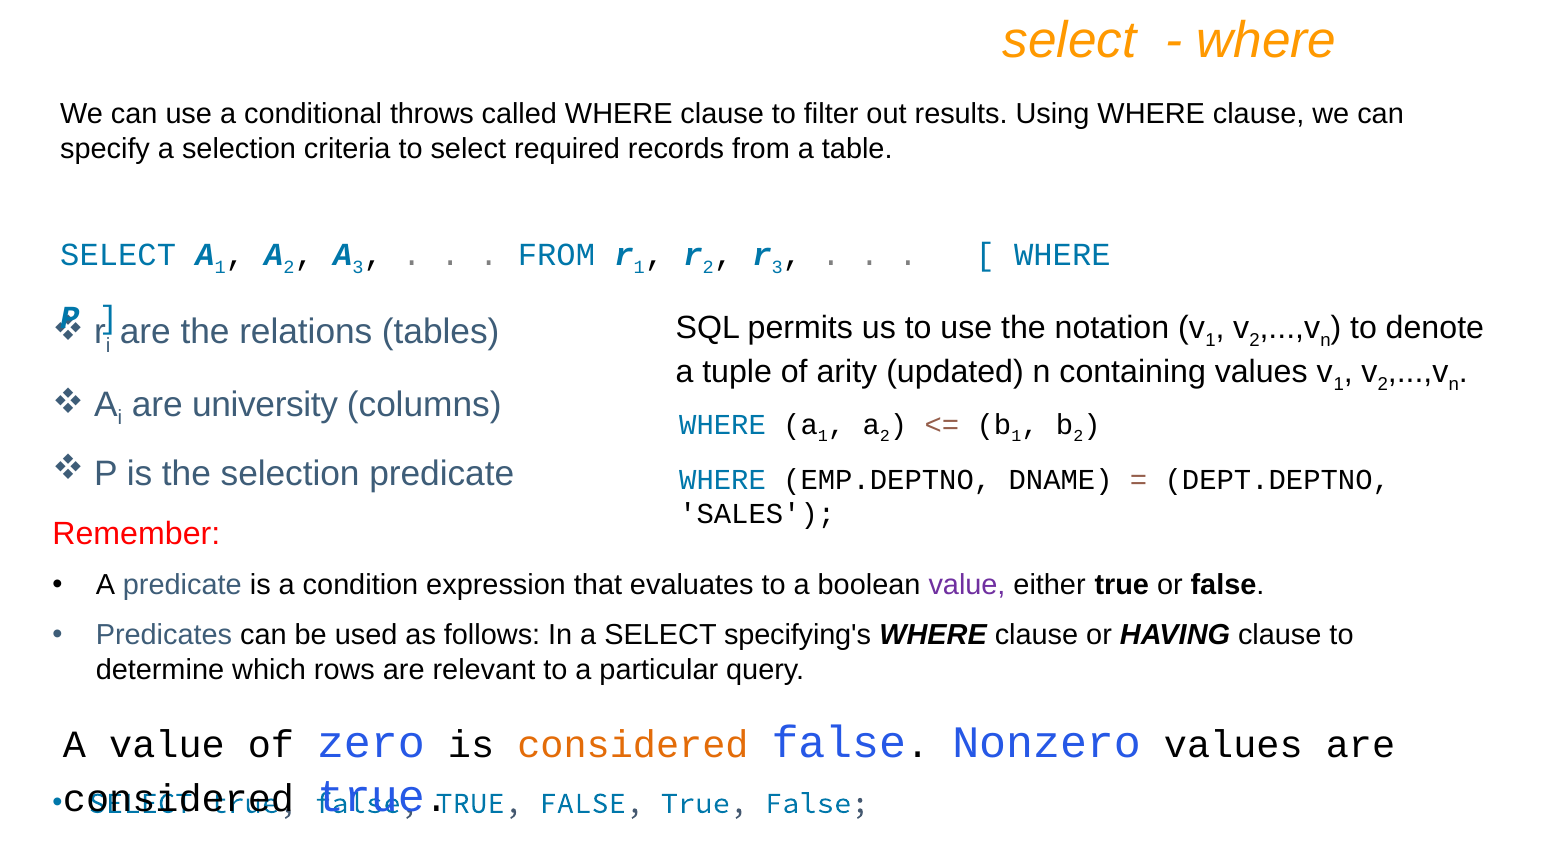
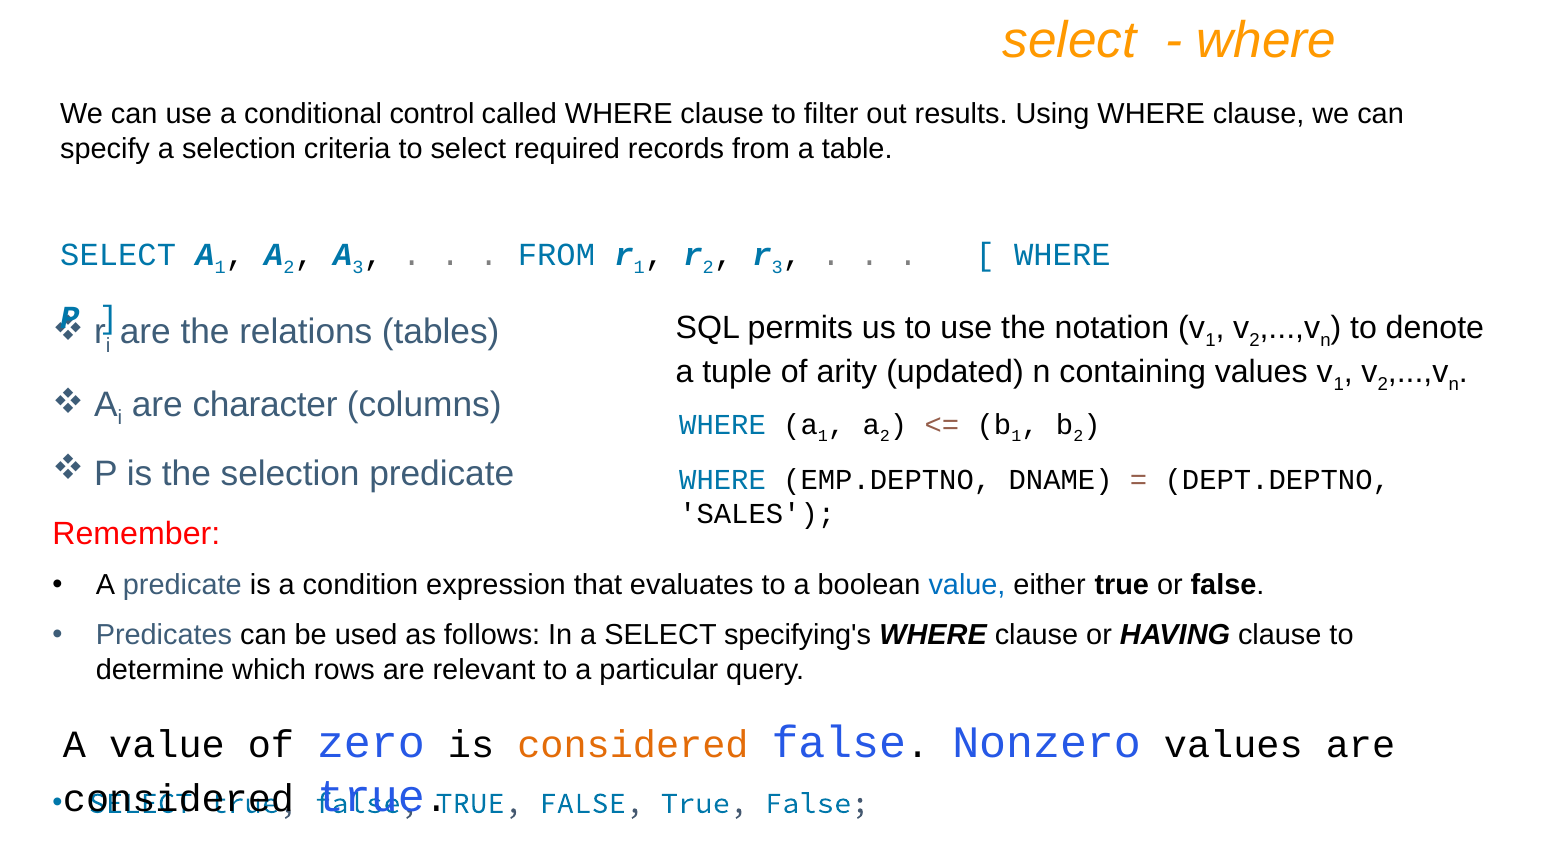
throws: throws -> control
university: university -> character
value at (967, 585) colour: purple -> blue
